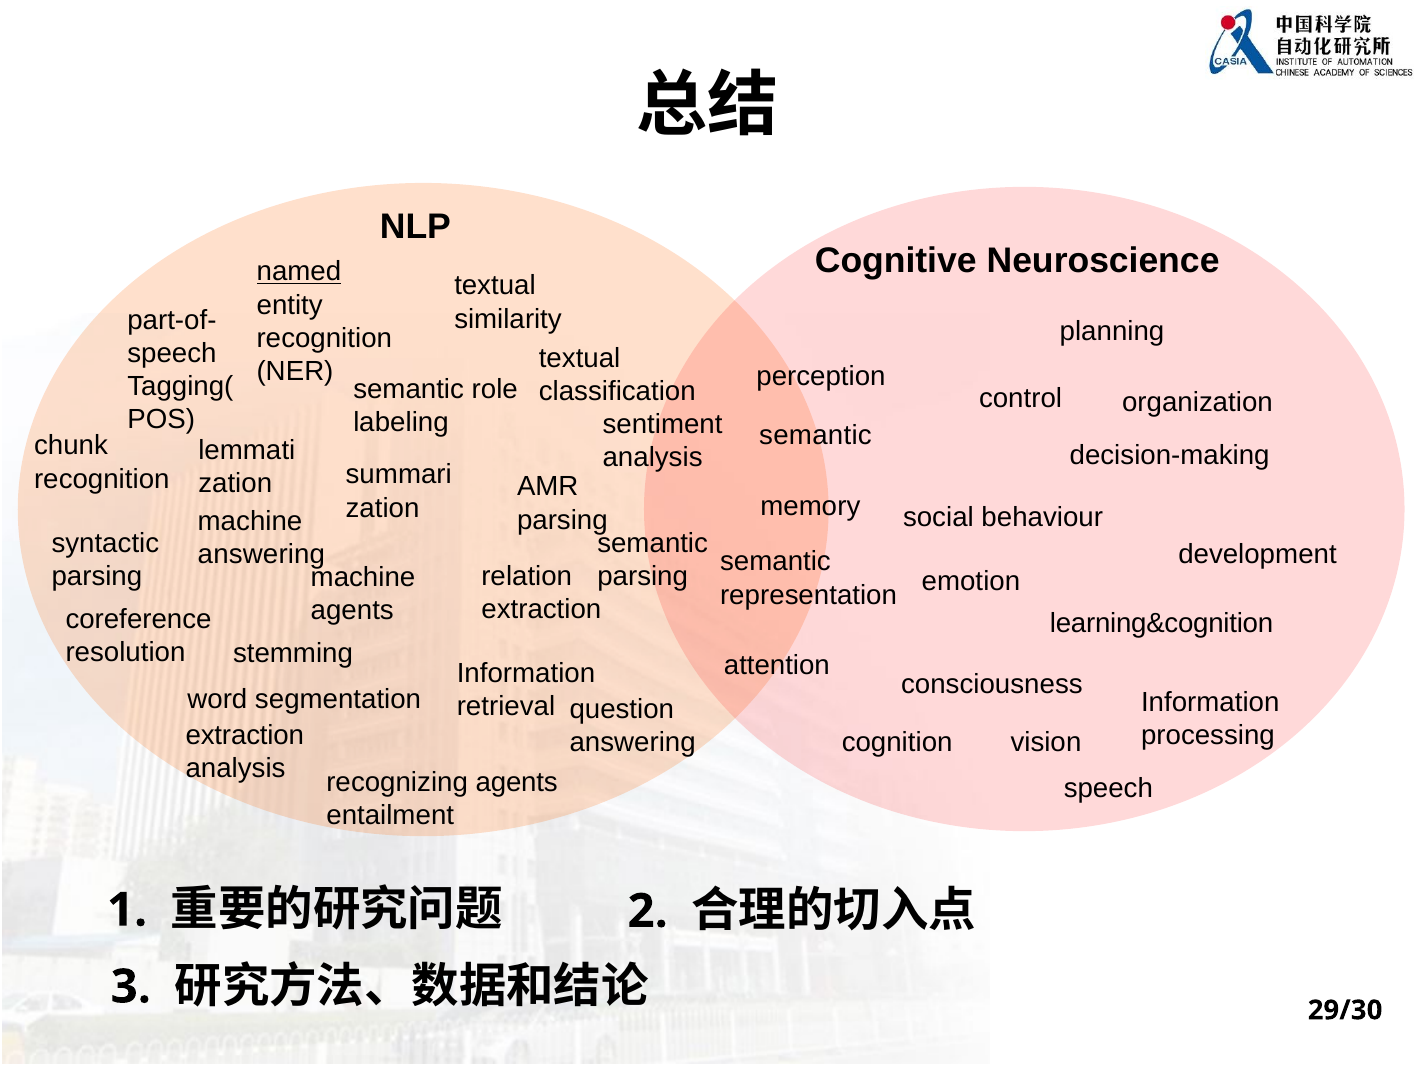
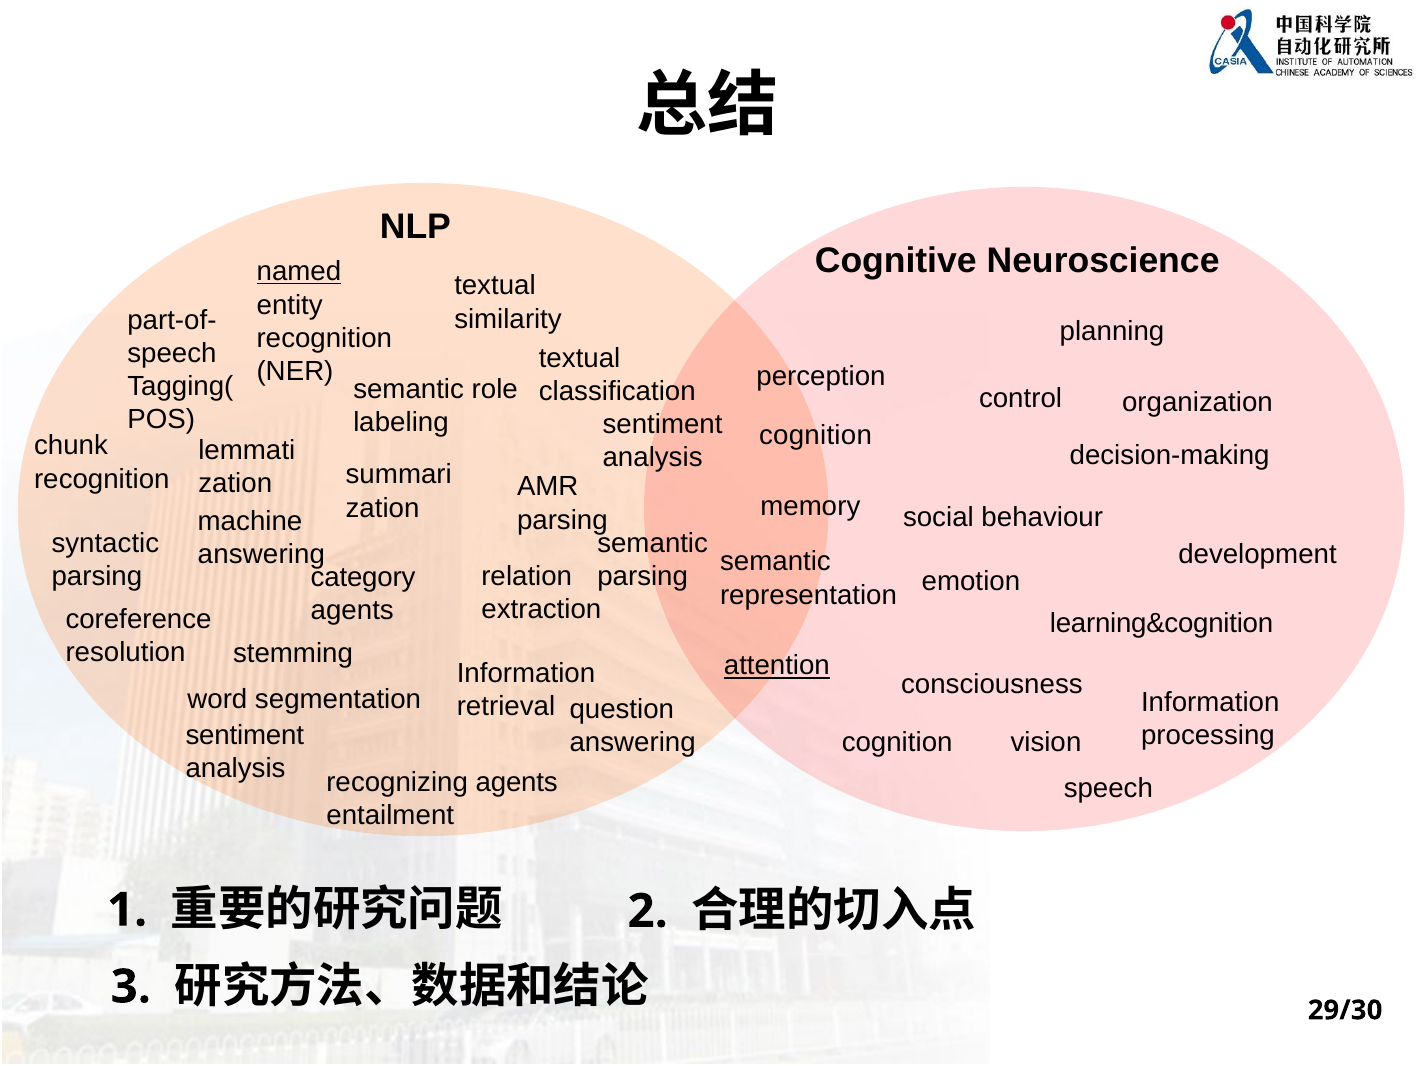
semantic at (815, 435): semantic -> cognition
machine at (363, 578): machine -> category
attention underline: none -> present
extraction at (245, 736): extraction -> sentiment
